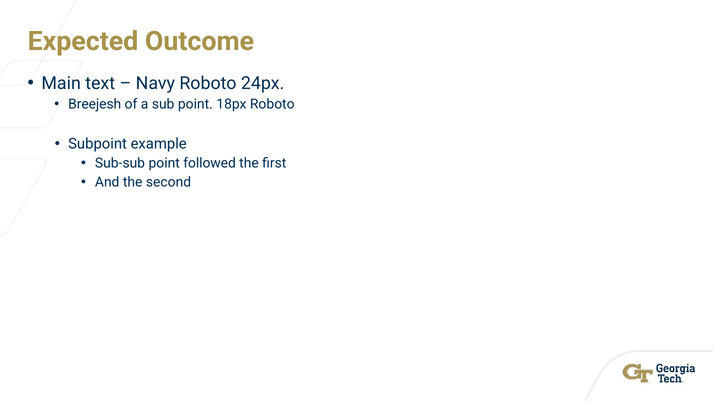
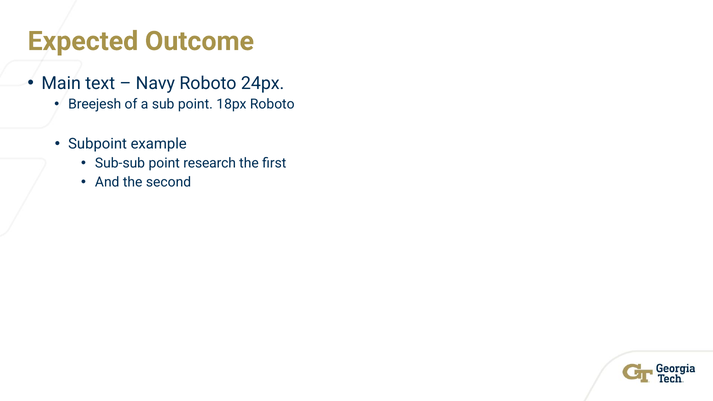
followed: followed -> research
